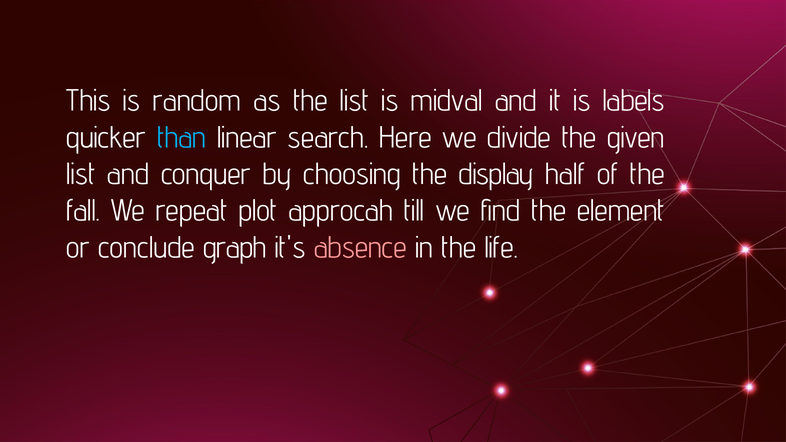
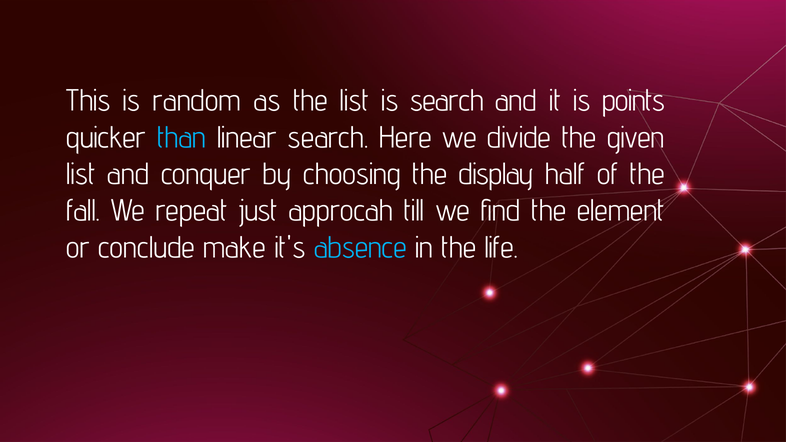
is midval: midval -> search
labels: labels -> points
plot: plot -> just
graph: graph -> make
absence colour: pink -> light blue
